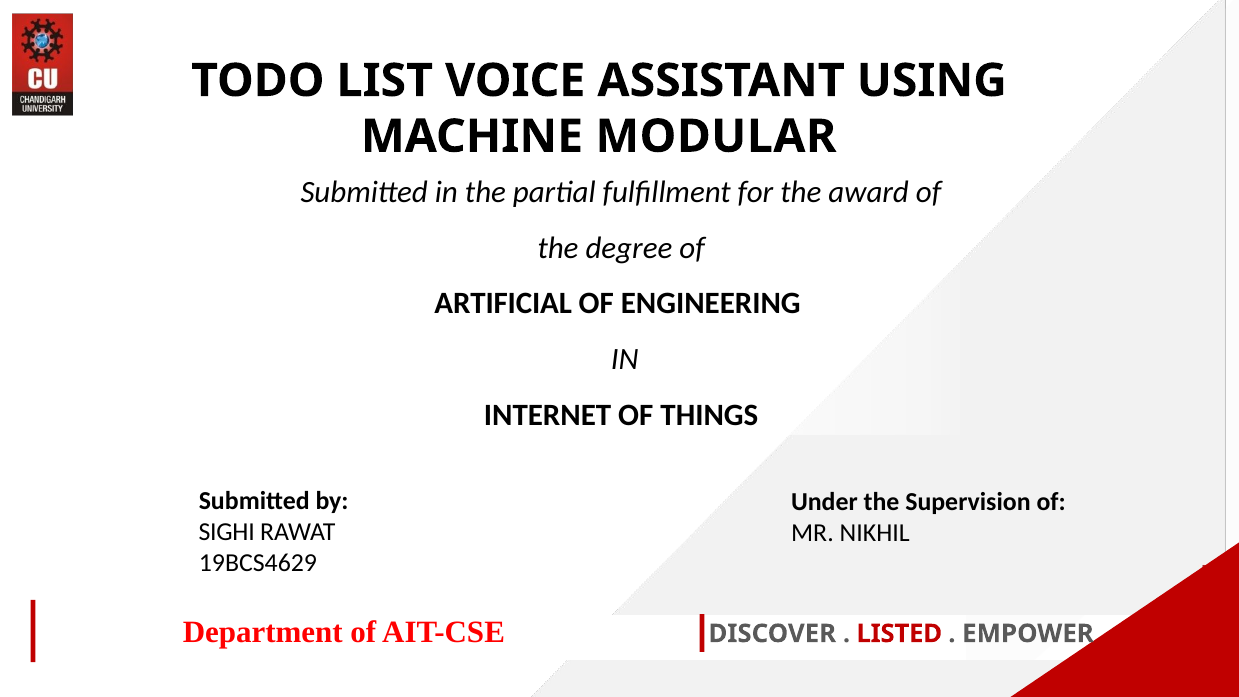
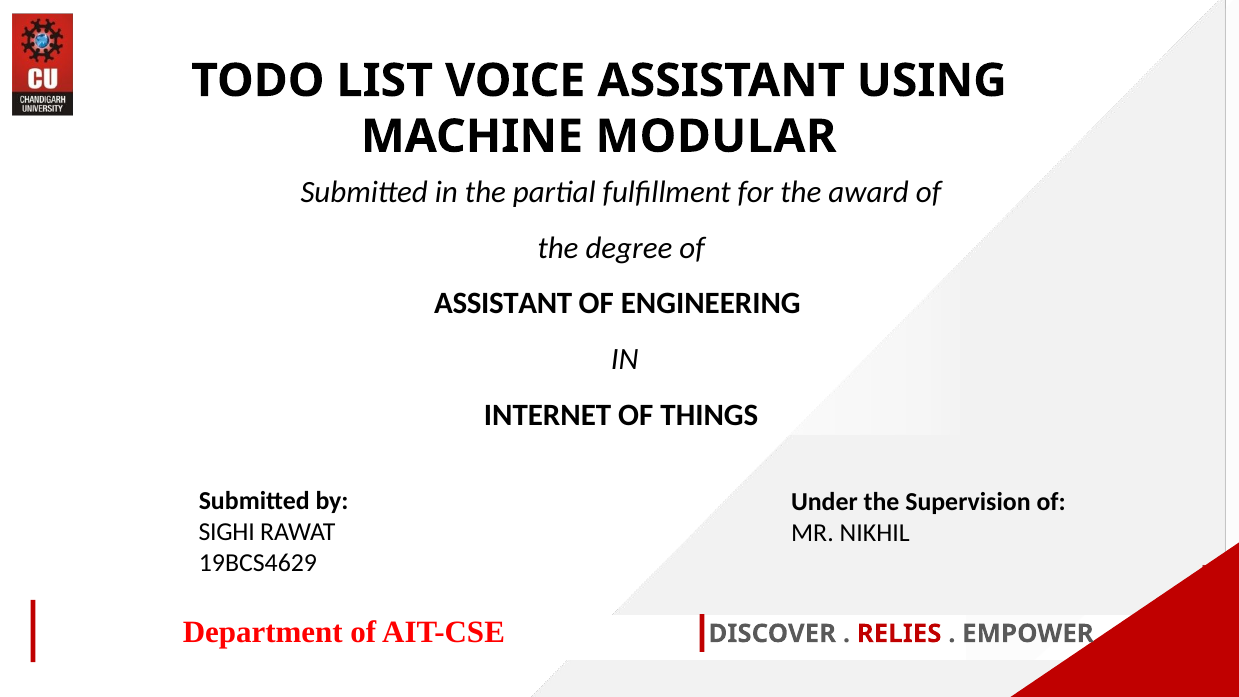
ARTIFICIAL at (503, 304): ARTIFICIAL -> ASSISTANT
LISTED: LISTED -> RELIES
